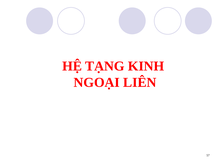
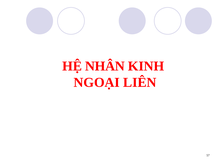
TẠNG: TẠNG -> NHÂN
